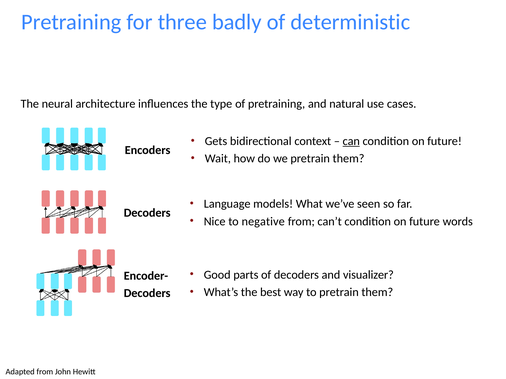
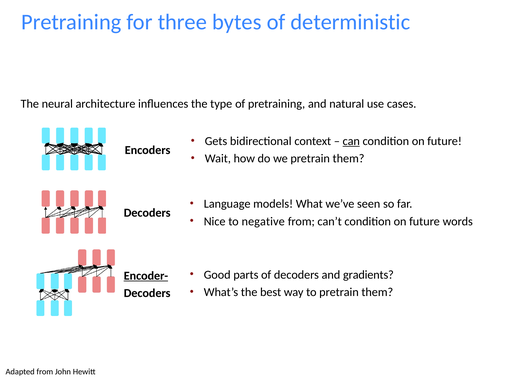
badly: badly -> bytes
visualizer: visualizer -> gradients
Encoder- underline: none -> present
